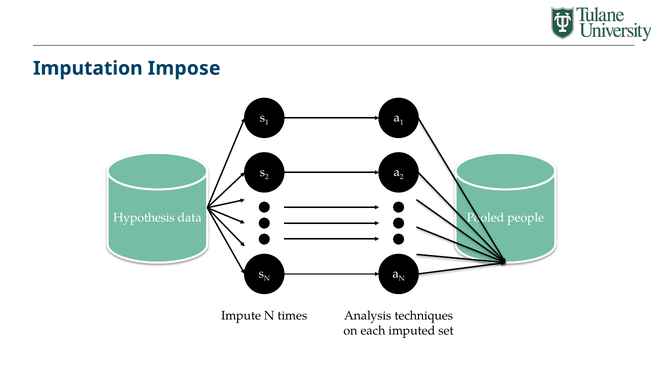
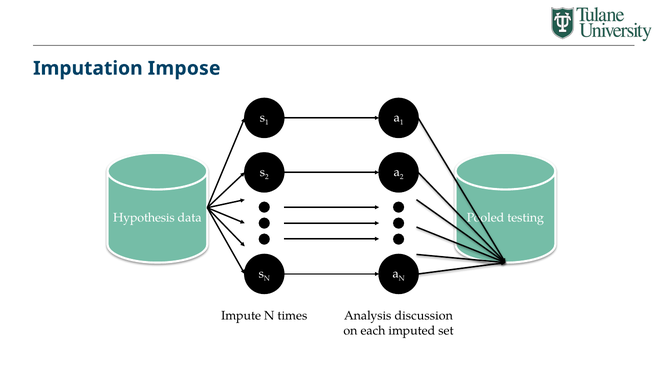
people: people -> testing
techniques: techniques -> discussion
